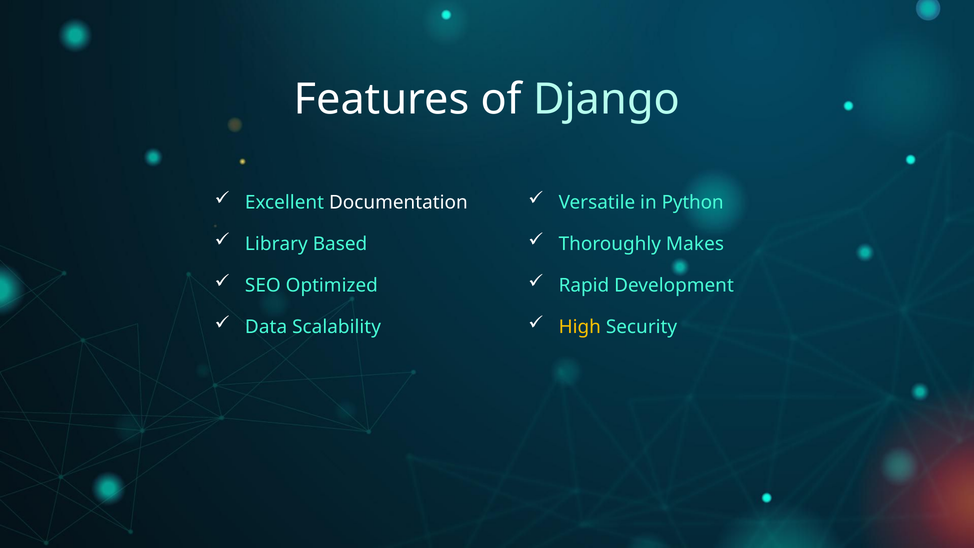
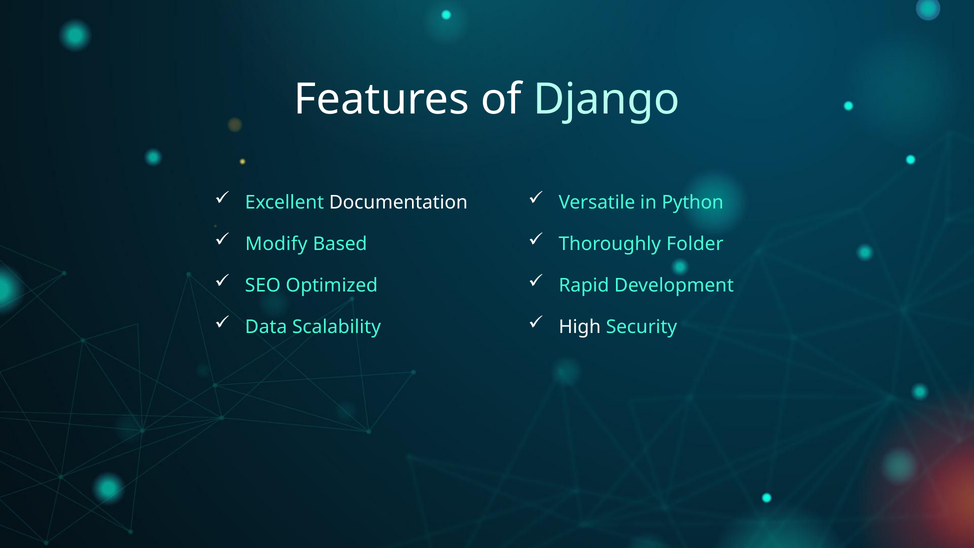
Library: Library -> Modify
Makes: Makes -> Folder
High colour: yellow -> white
